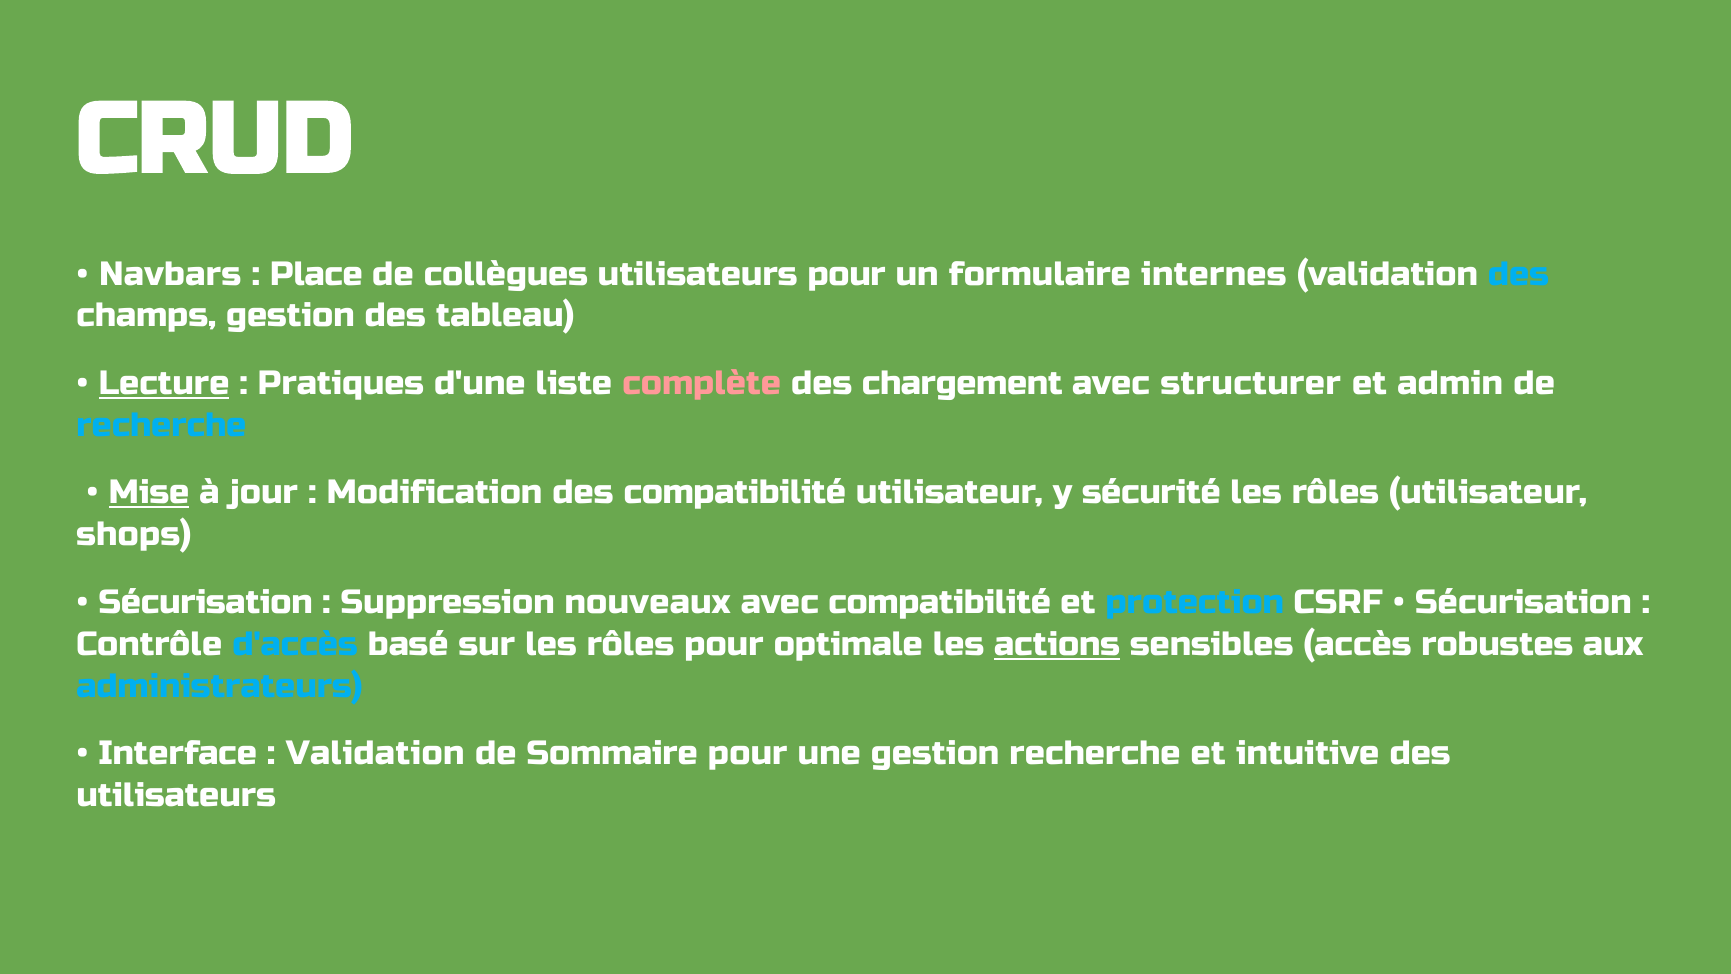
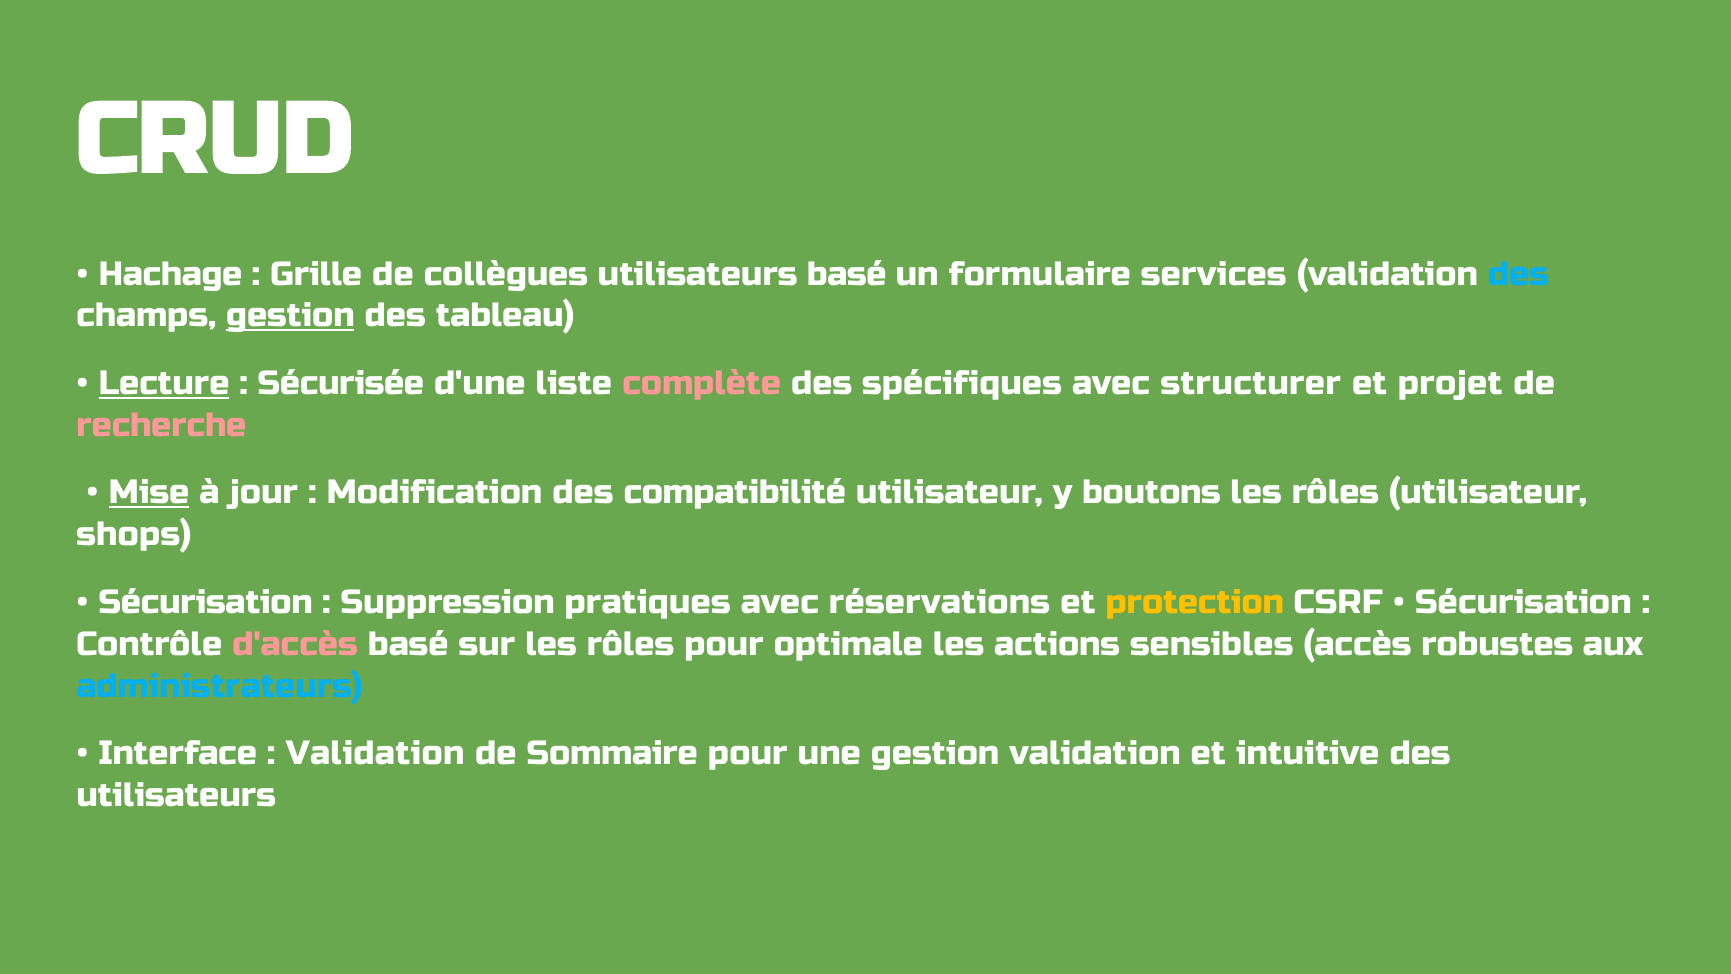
Navbars: Navbars -> Hachage
Place: Place -> Grille
utilisateurs pour: pour -> basé
internes: internes -> services
gestion at (290, 316) underline: none -> present
Pratiques: Pratiques -> Sécurisée
chargement: chargement -> spécifiques
admin: admin -> projet
recherche at (161, 425) colour: light blue -> pink
sécurité: sécurité -> boutons
nouveaux: nouveaux -> pratiques
avec compatibilité: compatibilité -> réservations
protection colour: light blue -> yellow
d'accès colour: light blue -> pink
actions underline: present -> none
gestion recherche: recherche -> validation
